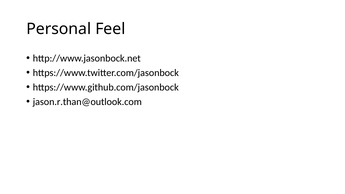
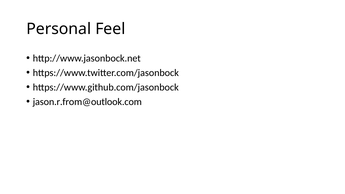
jason.r.than@outlook.com: jason.r.than@outlook.com -> jason.r.from@outlook.com
